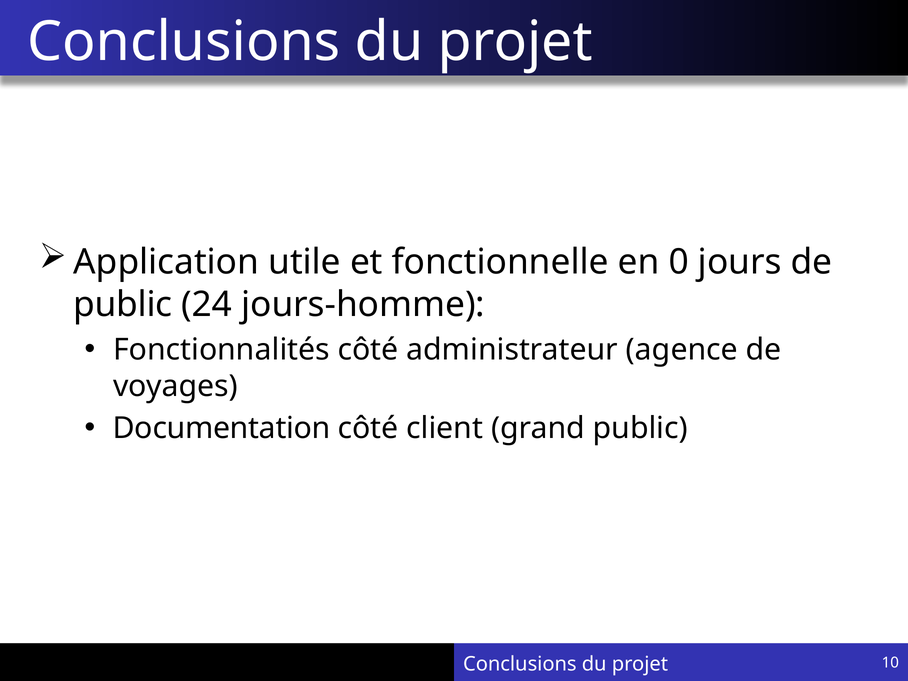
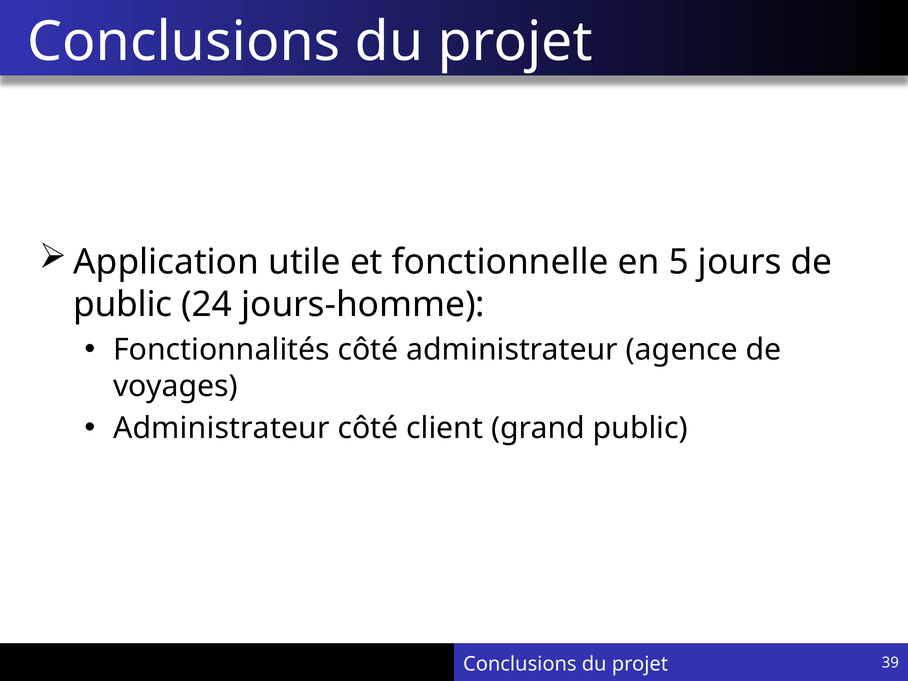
0: 0 -> 5
Documentation at (222, 428): Documentation -> Administrateur
10: 10 -> 39
